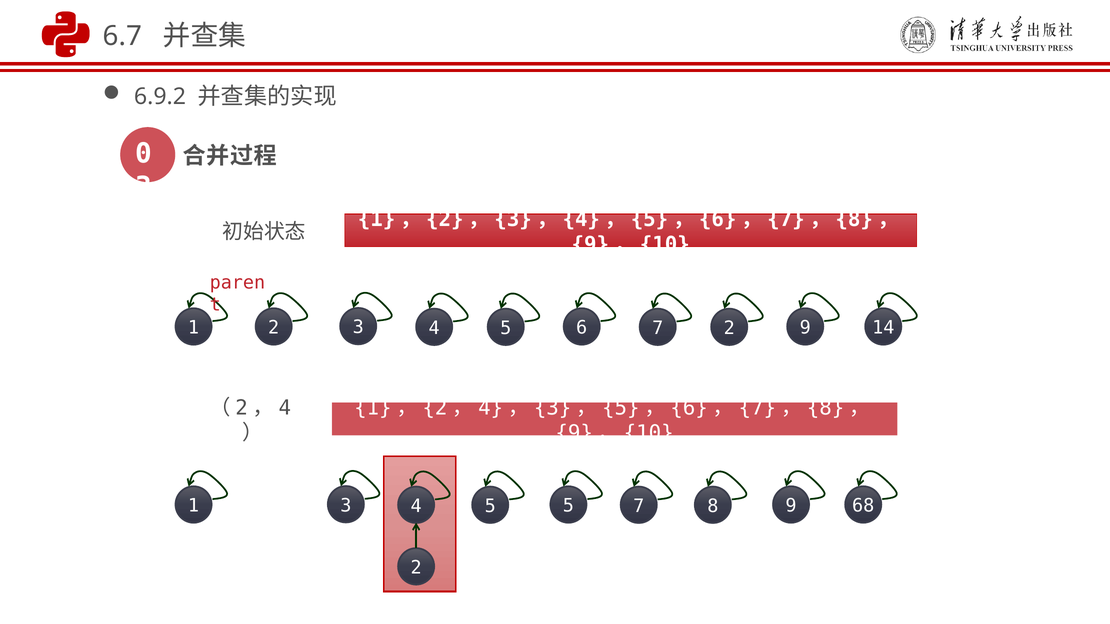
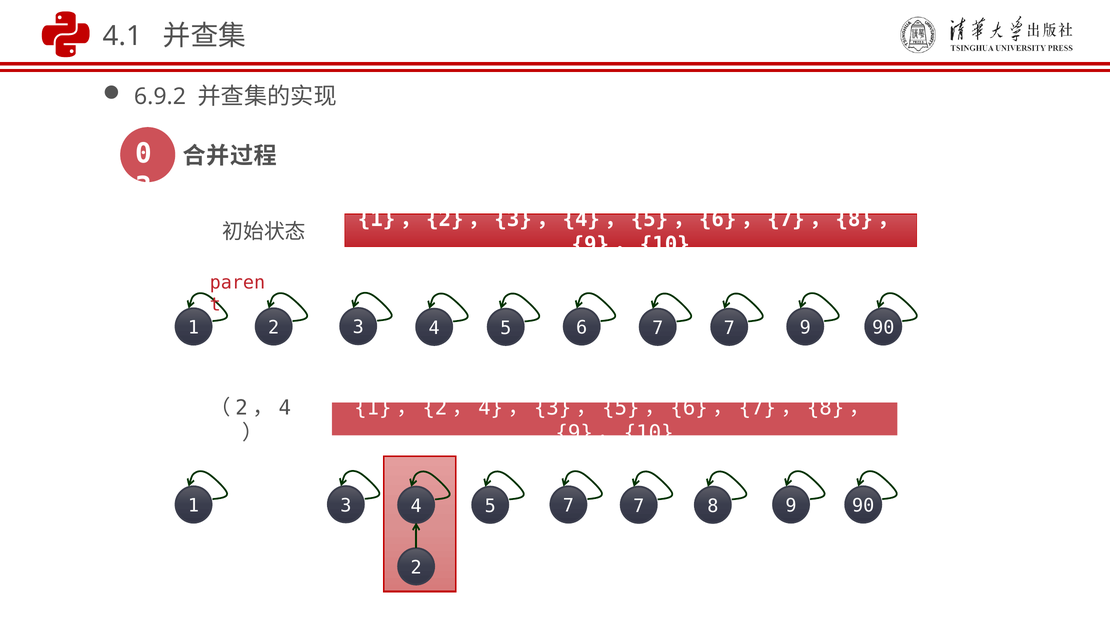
6.7: 6.7 -> 4.1
6 7 2: 2 -> 7
14 at (883, 328): 14 -> 90
5 5: 5 -> 7
8 9 68: 68 -> 90
